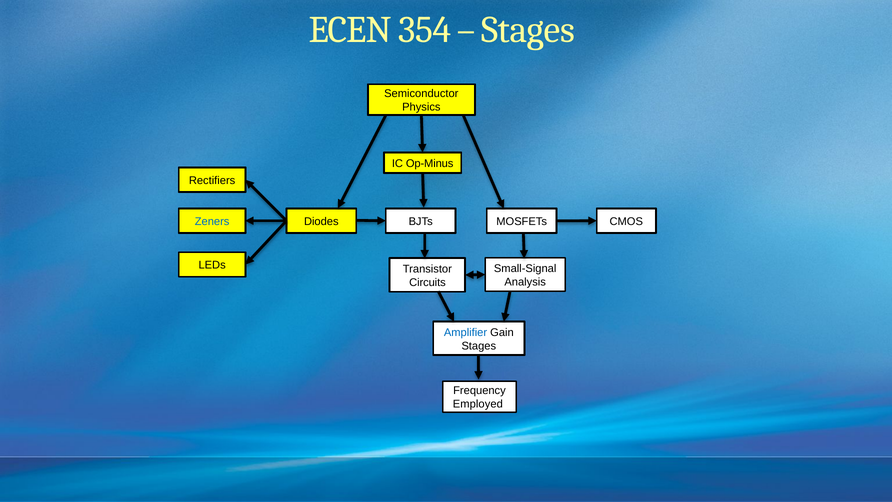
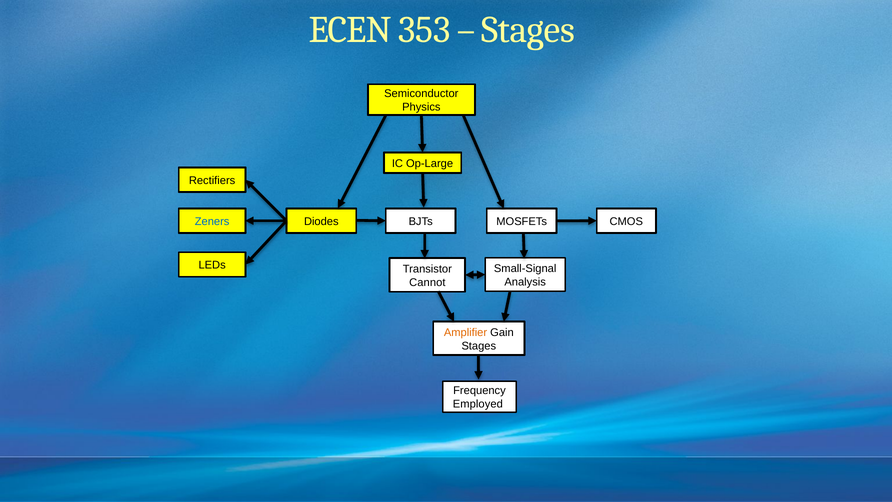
354: 354 -> 353
Op-Minus: Op-Minus -> Op-Large
Circuits: Circuits -> Cannot
Amplifier colour: blue -> orange
